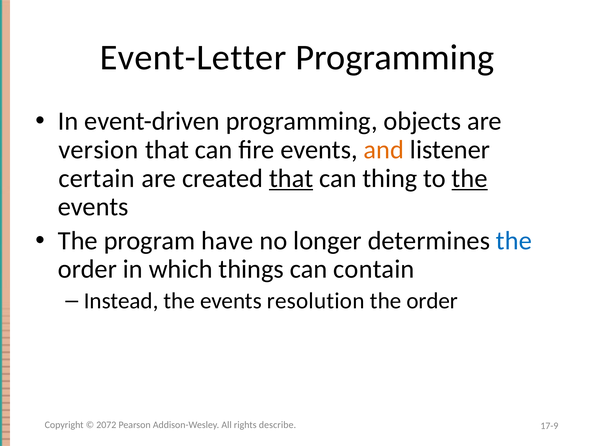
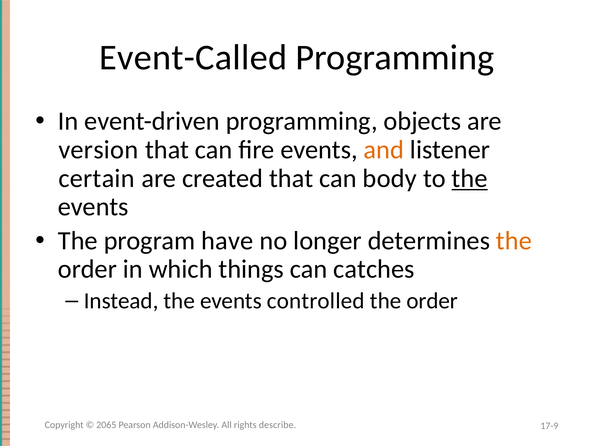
Event-Letter: Event-Letter -> Event-Called
that at (291, 178) underline: present -> none
thing: thing -> body
the at (514, 240) colour: blue -> orange
contain: contain -> catches
resolution: resolution -> controlled
2072: 2072 -> 2065
